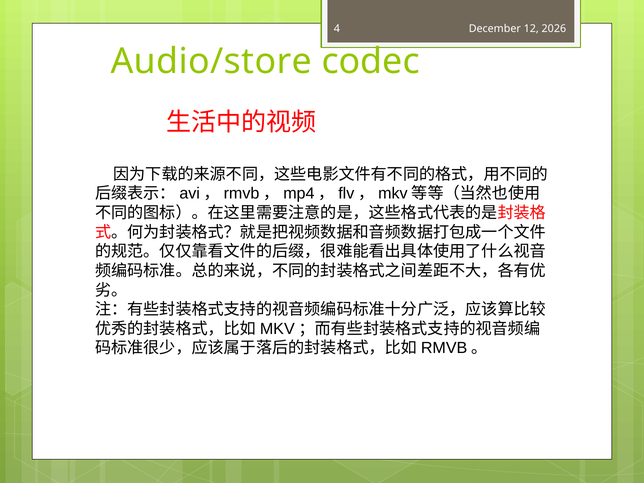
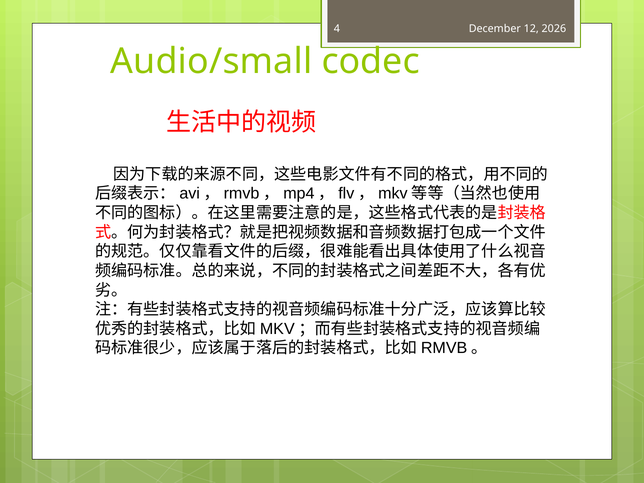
Audio/store: Audio/store -> Audio/small
